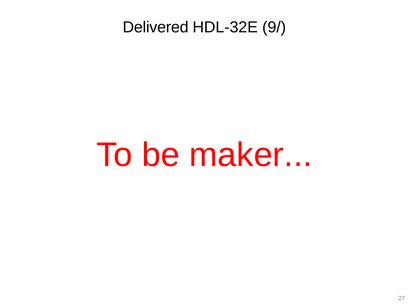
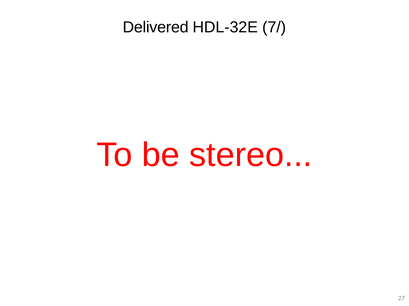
9/: 9/ -> 7/
maker: maker -> stereo
